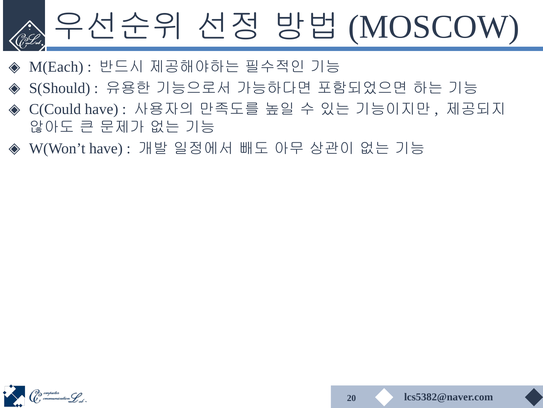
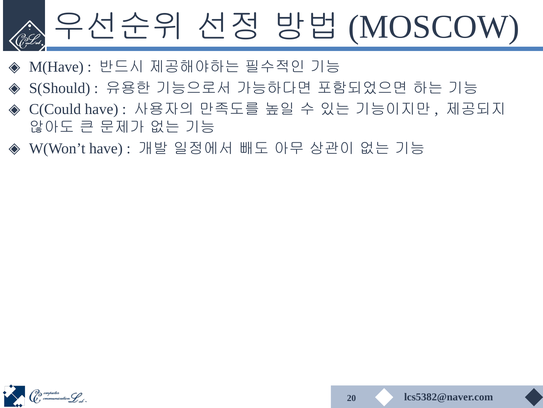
M(Each: M(Each -> M(Have
